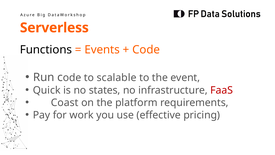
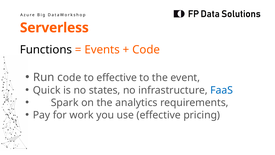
to scalable: scalable -> effective
FaaS colour: red -> blue
Coast: Coast -> Spark
platform: platform -> analytics
